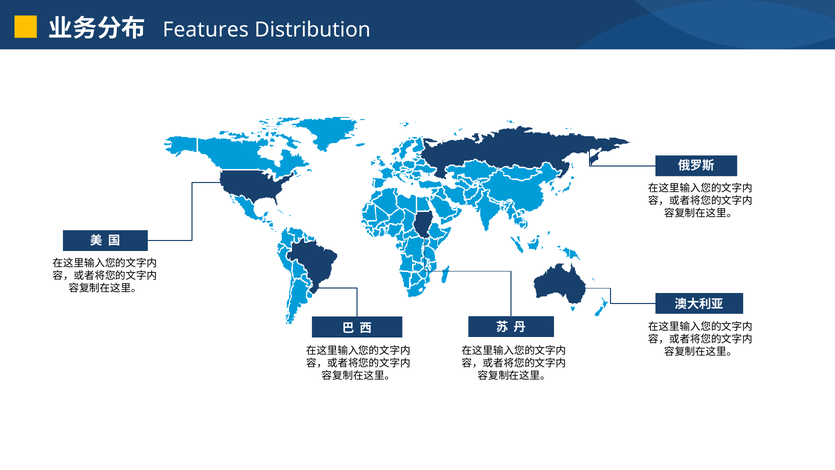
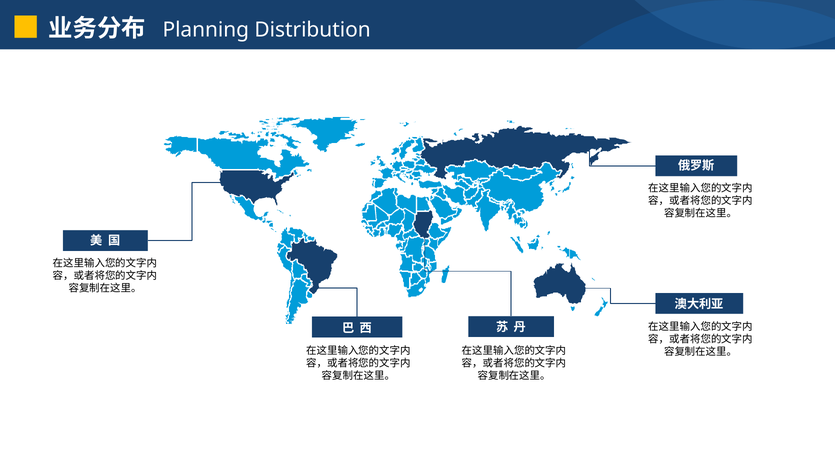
Features: Features -> Planning
